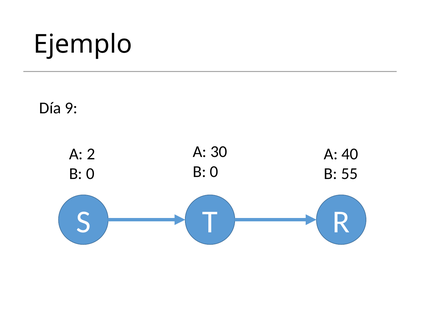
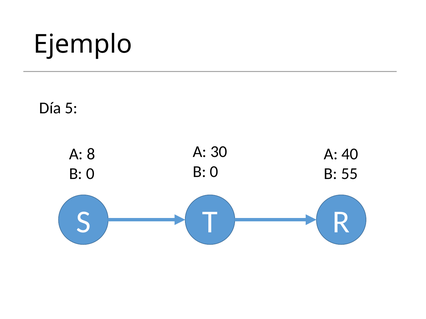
9: 9 -> 5
2: 2 -> 8
